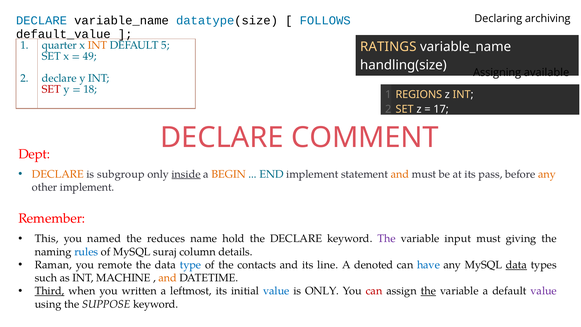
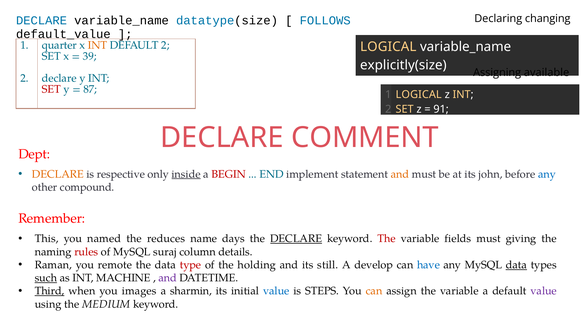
archiving: archiving -> changing
DEFAULT 5: 5 -> 2
RATINGS at (388, 47): RATINGS -> LOGICAL
49: 49 -> 39
handling(size: handling(size -> explicitly(size
18: 18 -> 87
REGIONS at (419, 94): REGIONS -> LOGICAL
17: 17 -> 91
subgroup: subgroup -> respective
BEGIN colour: orange -> red
pass: pass -> john
any at (547, 174) colour: orange -> blue
other implement: implement -> compound
hold: hold -> days
DECLARE at (296, 239) underline: none -> present
The at (387, 239) colour: purple -> red
input: input -> fields
rules colour: blue -> red
type colour: blue -> red
contacts: contacts -> holding
line: line -> still
denoted: denoted -> develop
such underline: none -> present
and at (168, 278) colour: orange -> purple
written: written -> images
leftmost: leftmost -> sharmin
is ONLY: ONLY -> STEPS
can at (374, 291) colour: red -> orange
the at (428, 291) underline: present -> none
SUPPOSE: SUPPOSE -> MEDIUM
